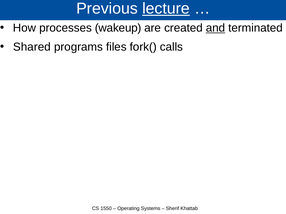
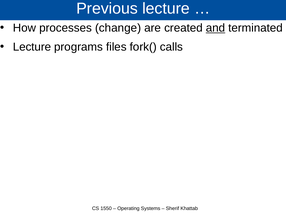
lecture at (166, 9) underline: present -> none
wakeup: wakeup -> change
Shared at (32, 47): Shared -> Lecture
